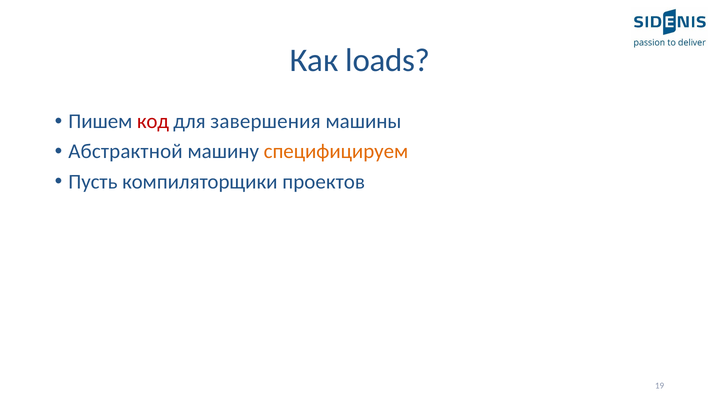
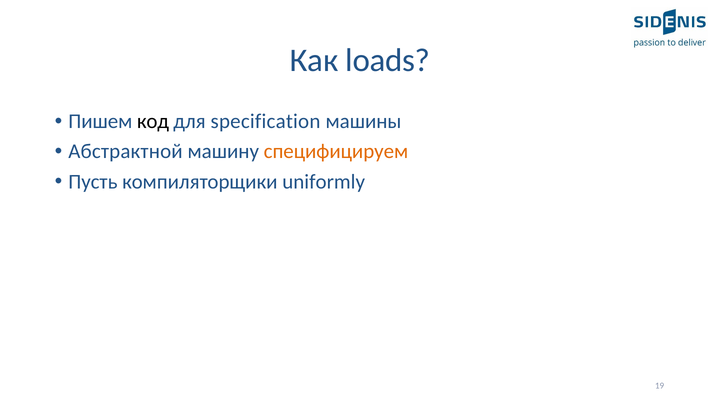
код colour: red -> black
завершения: завершения -> specification
проектов: проектов -> uniformly
